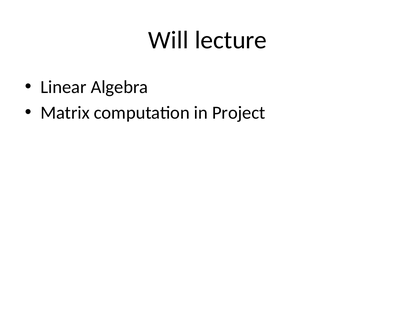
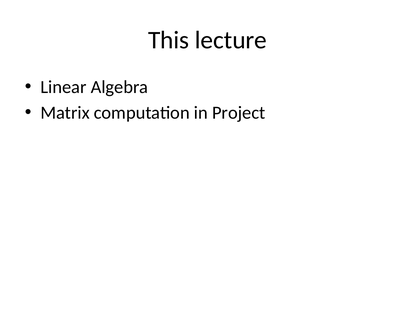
Will: Will -> This
